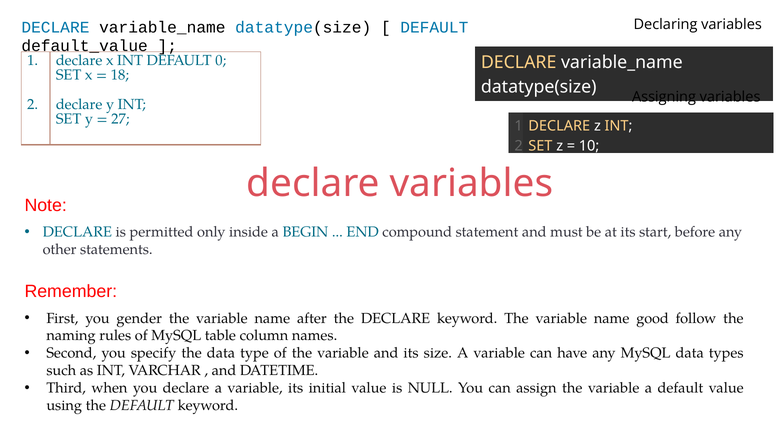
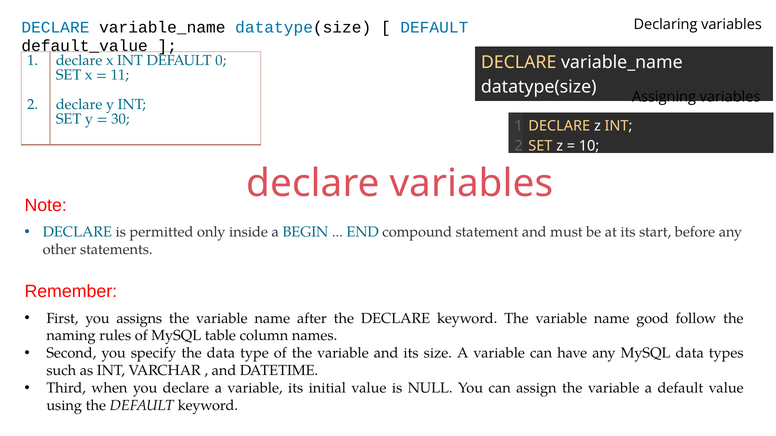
18: 18 -> 11
27: 27 -> 30
gender: gender -> assigns
